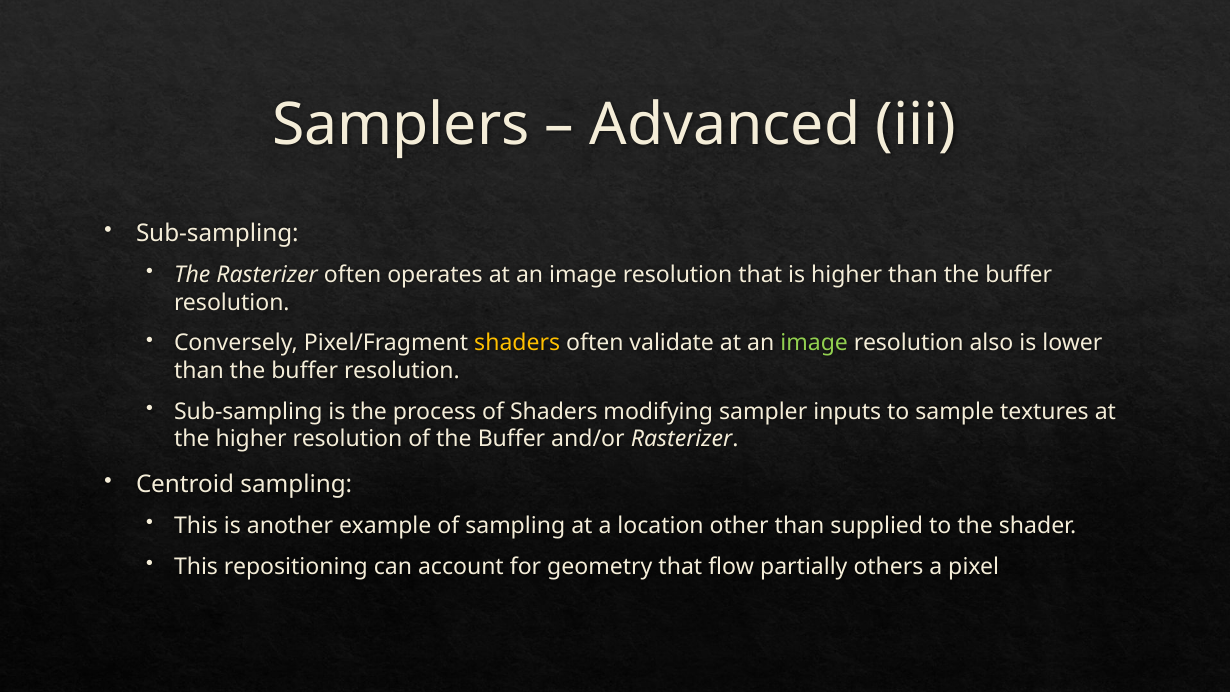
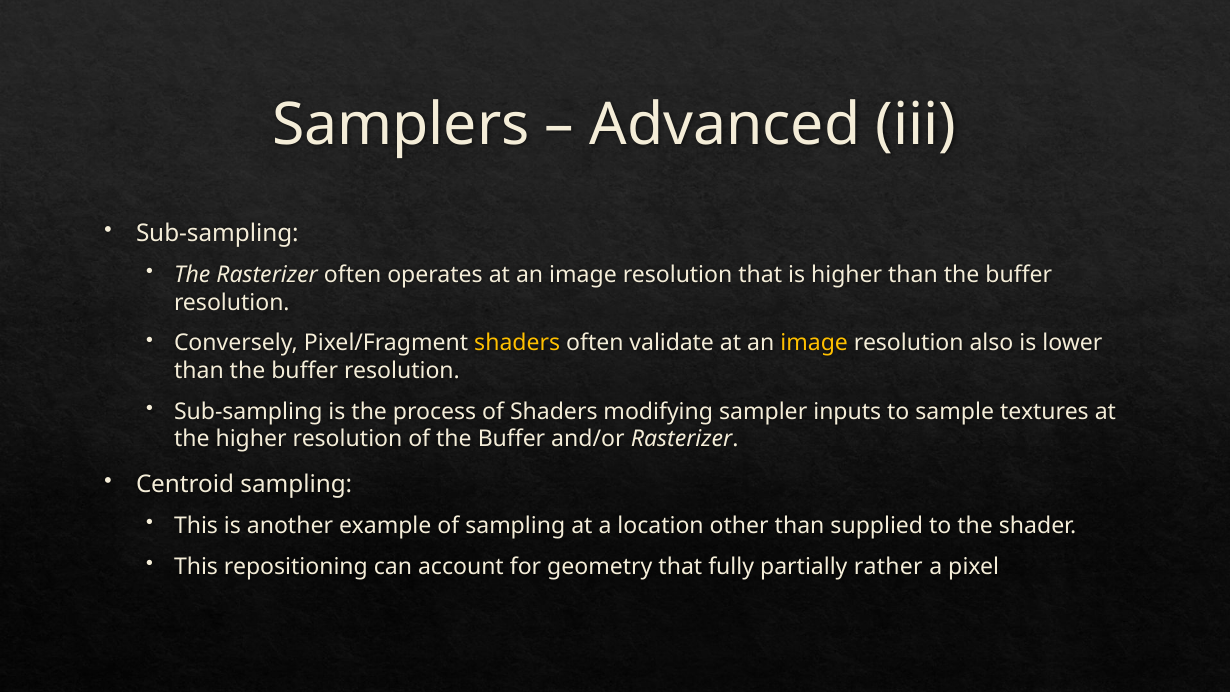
image at (814, 343) colour: light green -> yellow
flow: flow -> fully
others: others -> rather
